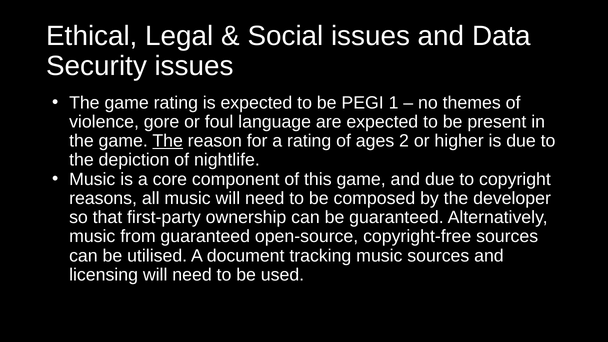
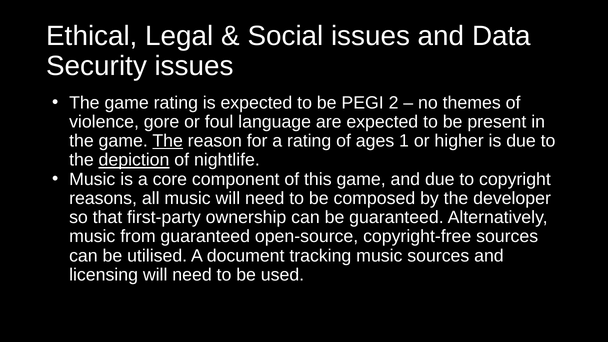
1: 1 -> 2
2: 2 -> 1
depiction underline: none -> present
